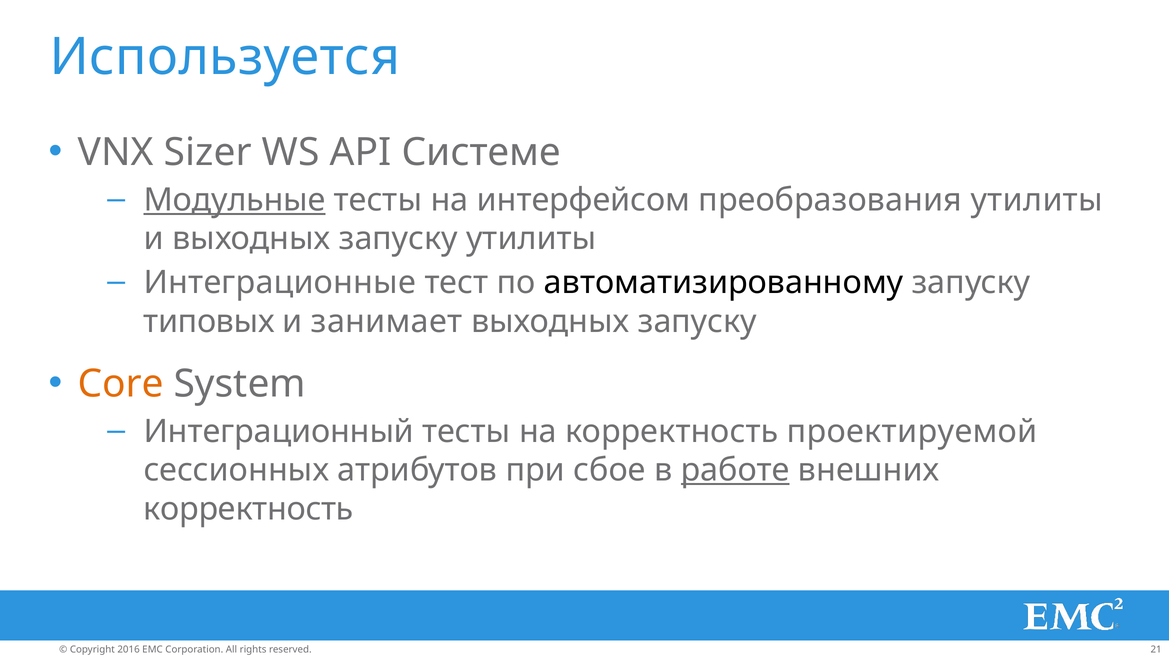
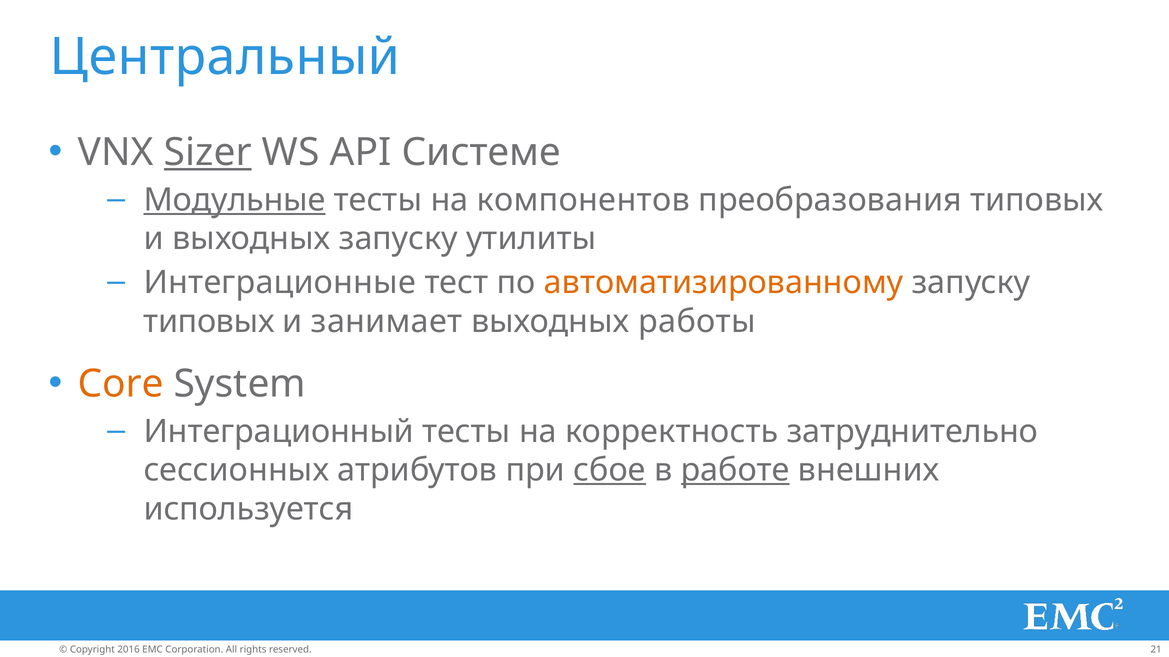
Используется: Используется -> Центральный
Sizer underline: none -> present
интерфейсом: интерфейсом -> компонентов
преобразования утилиты: утилиты -> типовых
автоматизированному colour: black -> orange
запуску at (697, 322): запуску -> работы
проектируемой: проектируемой -> затруднительно
сбое underline: none -> present
корректность at (249, 510): корректность -> используется
